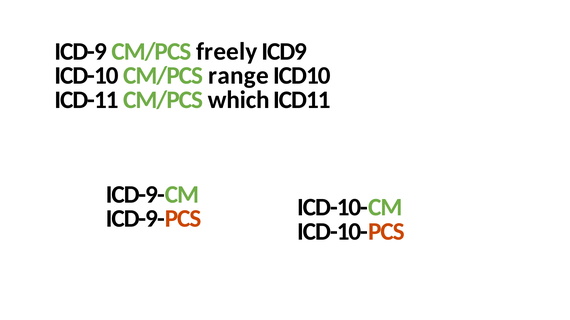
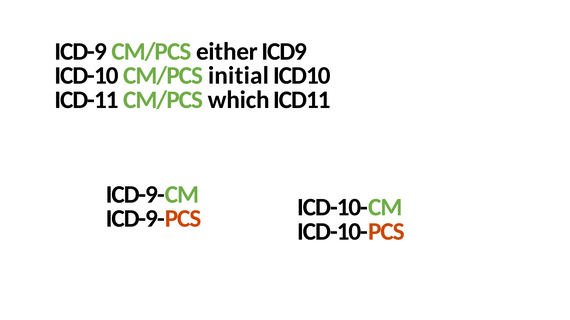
freely: freely -> either
range: range -> initial
